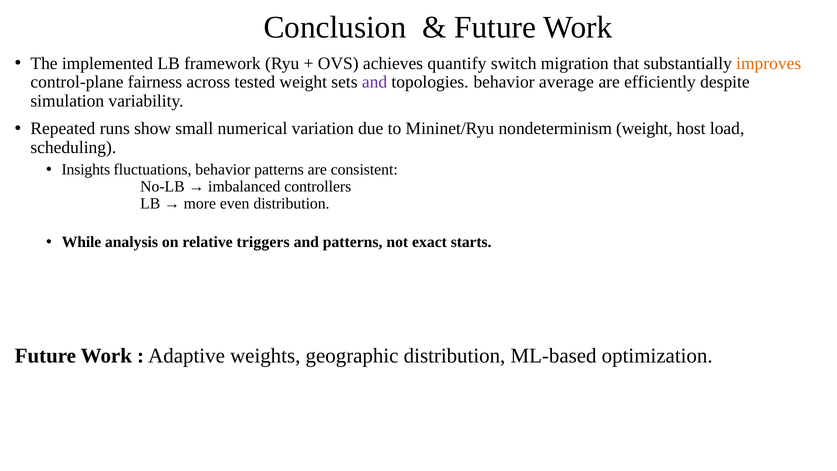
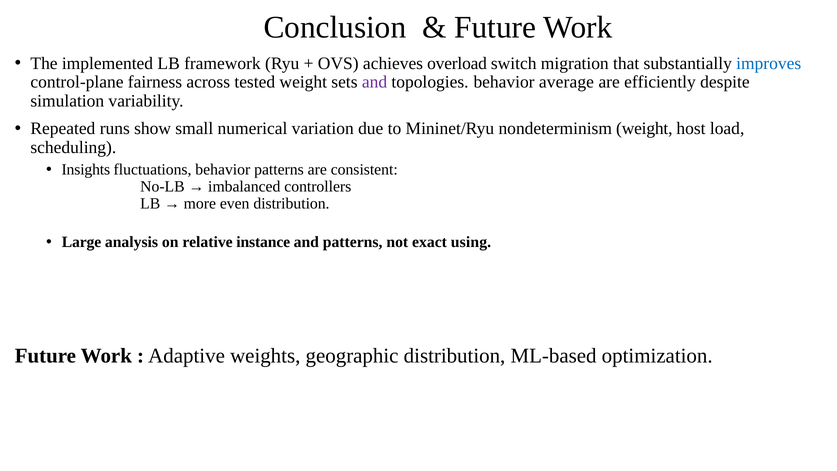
quantify: quantify -> overload
improves colour: orange -> blue
While: While -> Large
triggers: triggers -> instance
starts: starts -> using
